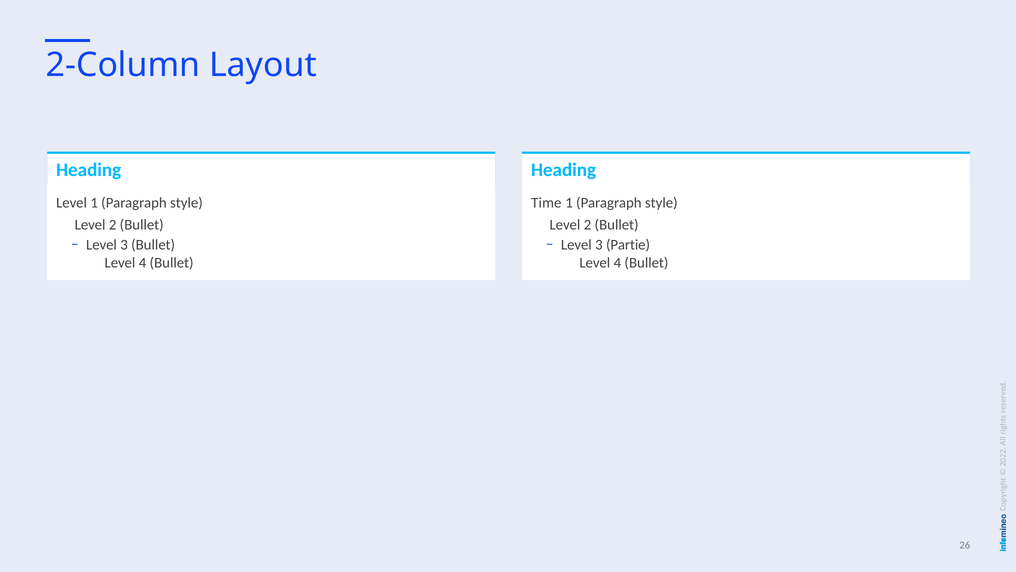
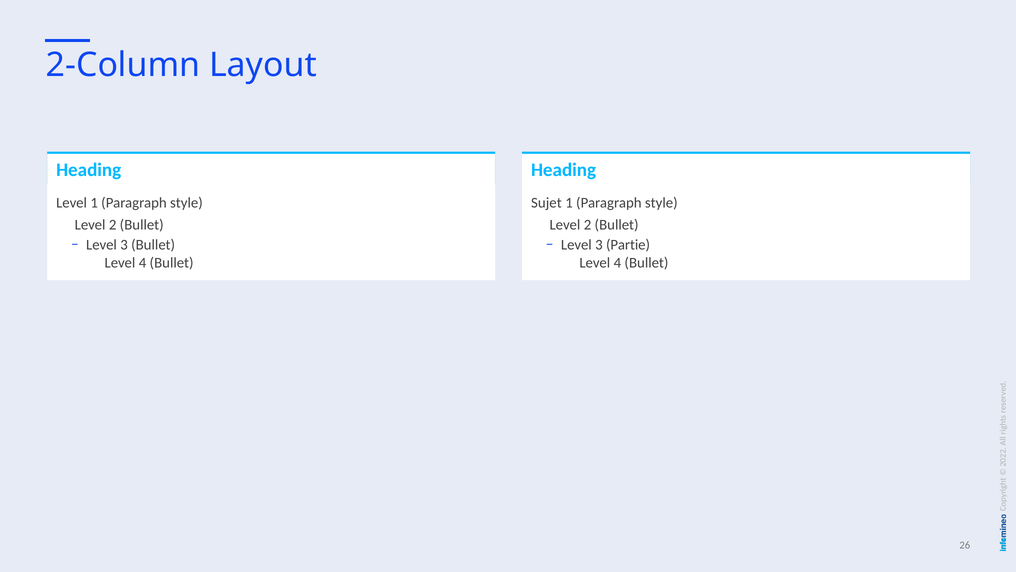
Time: Time -> Sujet
